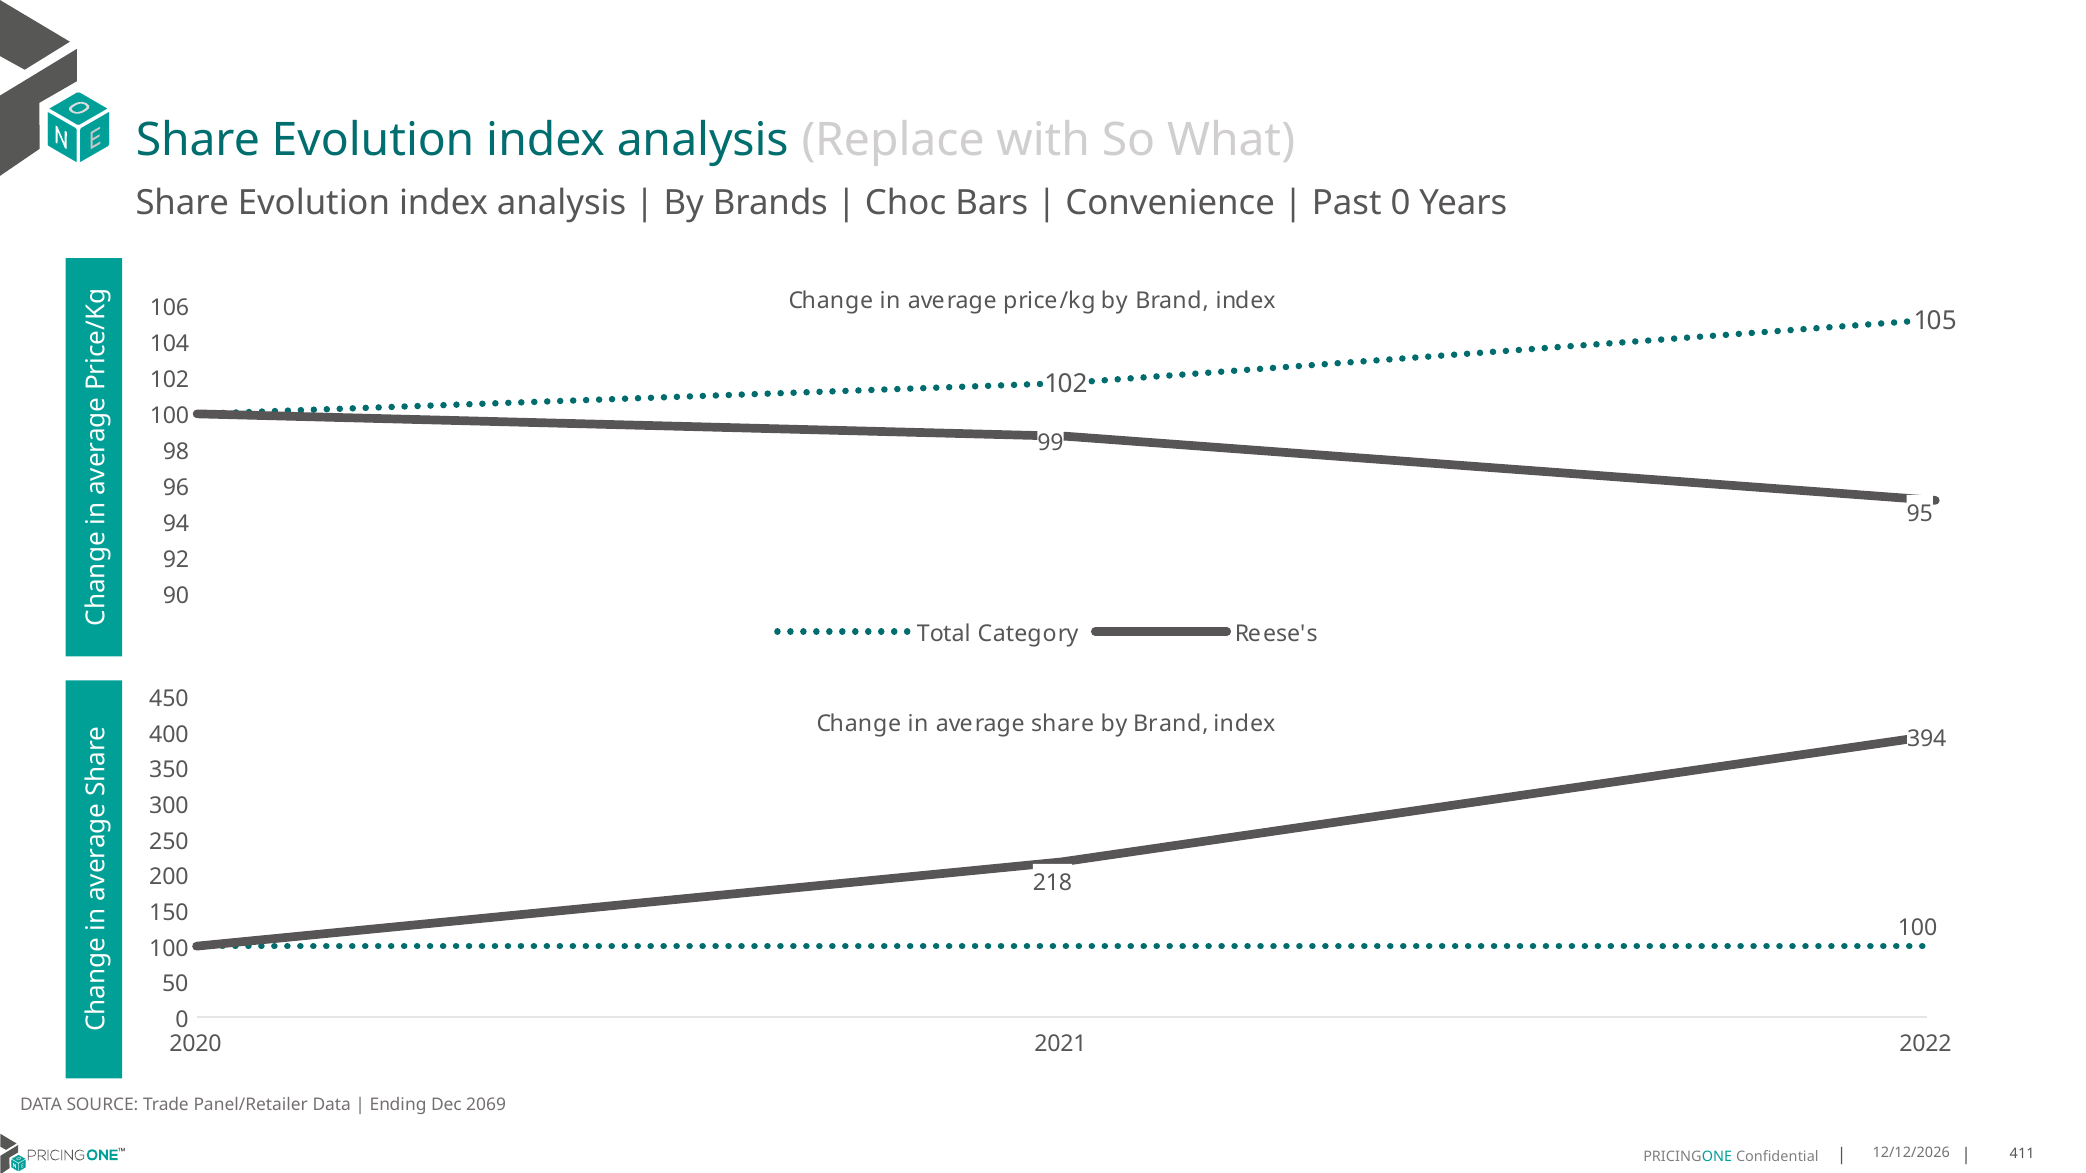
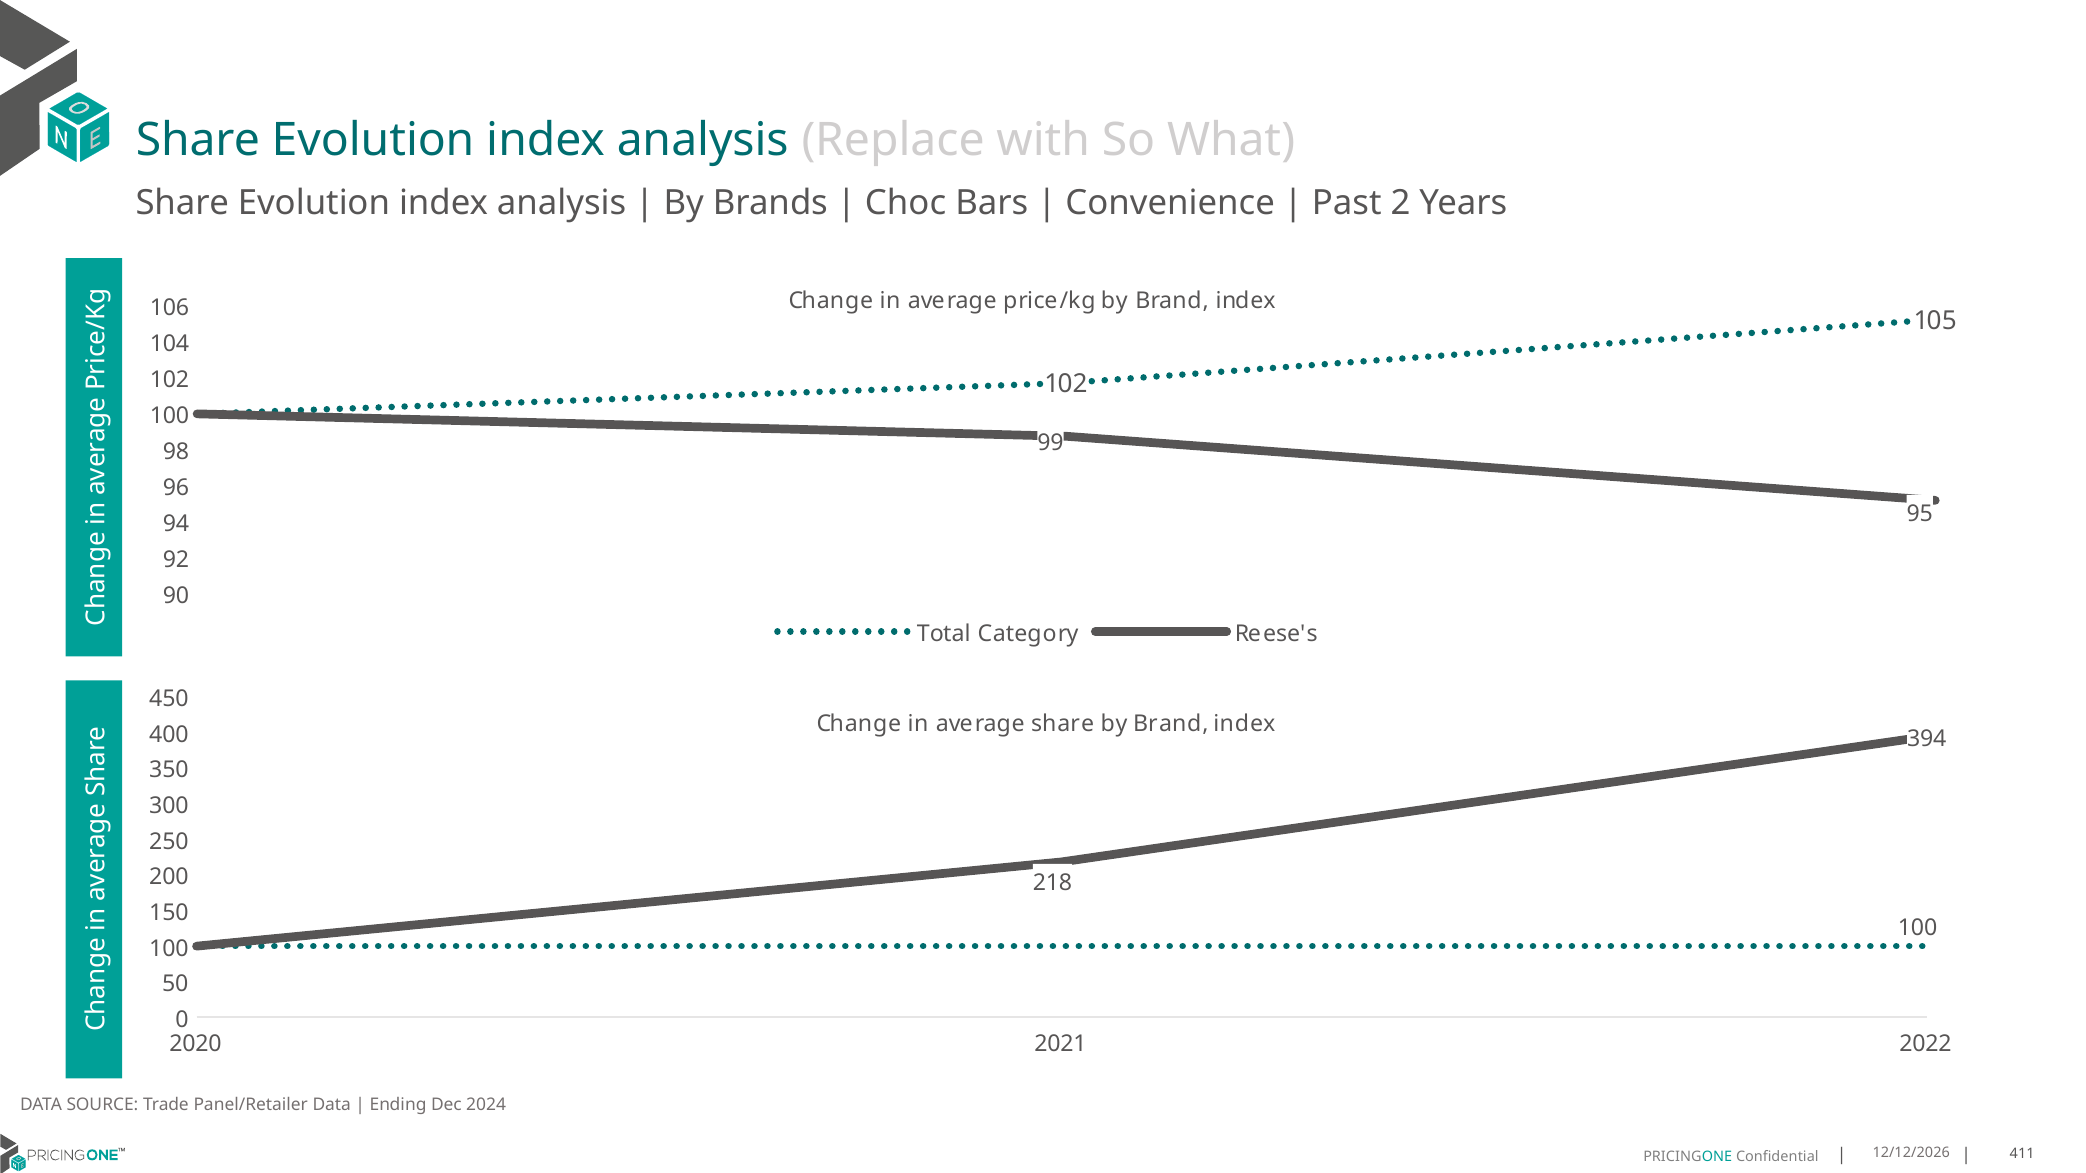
Past 0: 0 -> 2
2069: 2069 -> 2024
